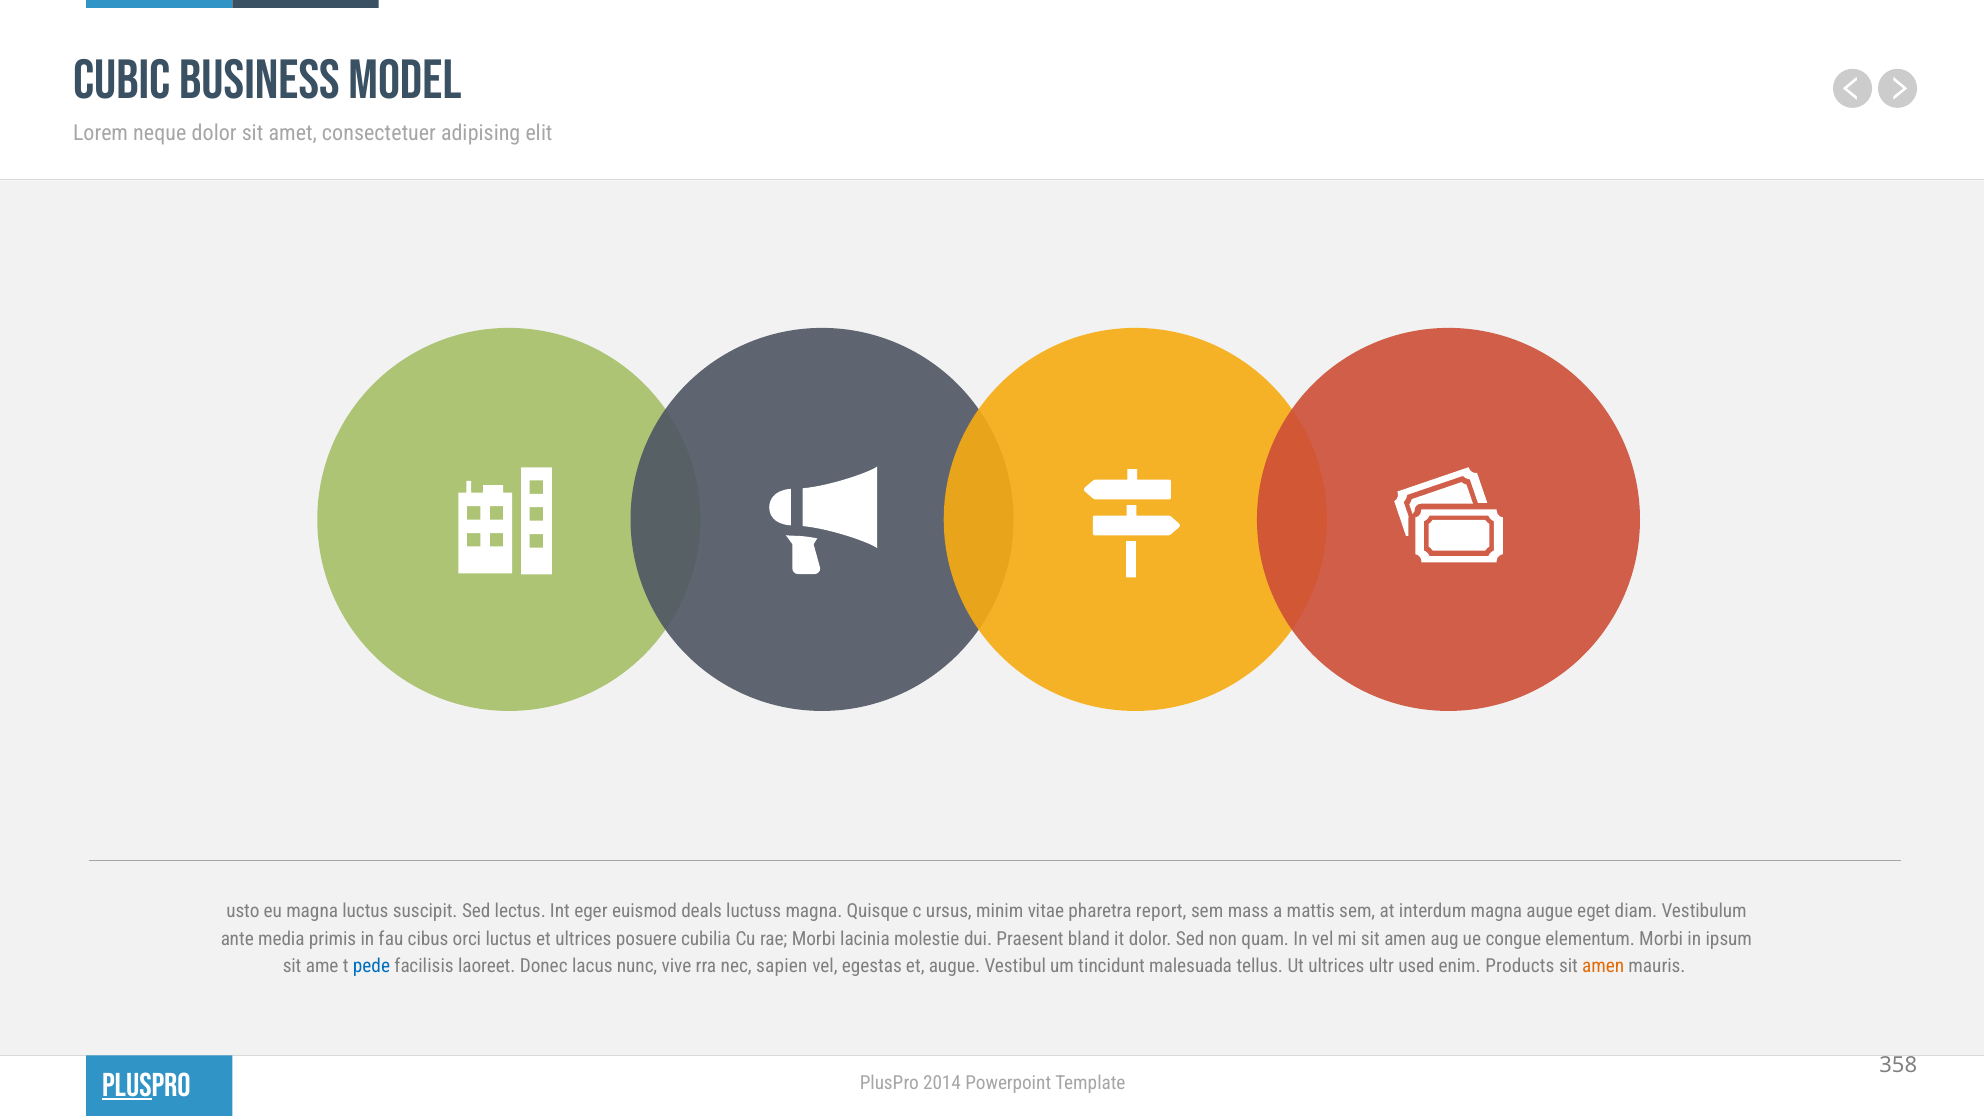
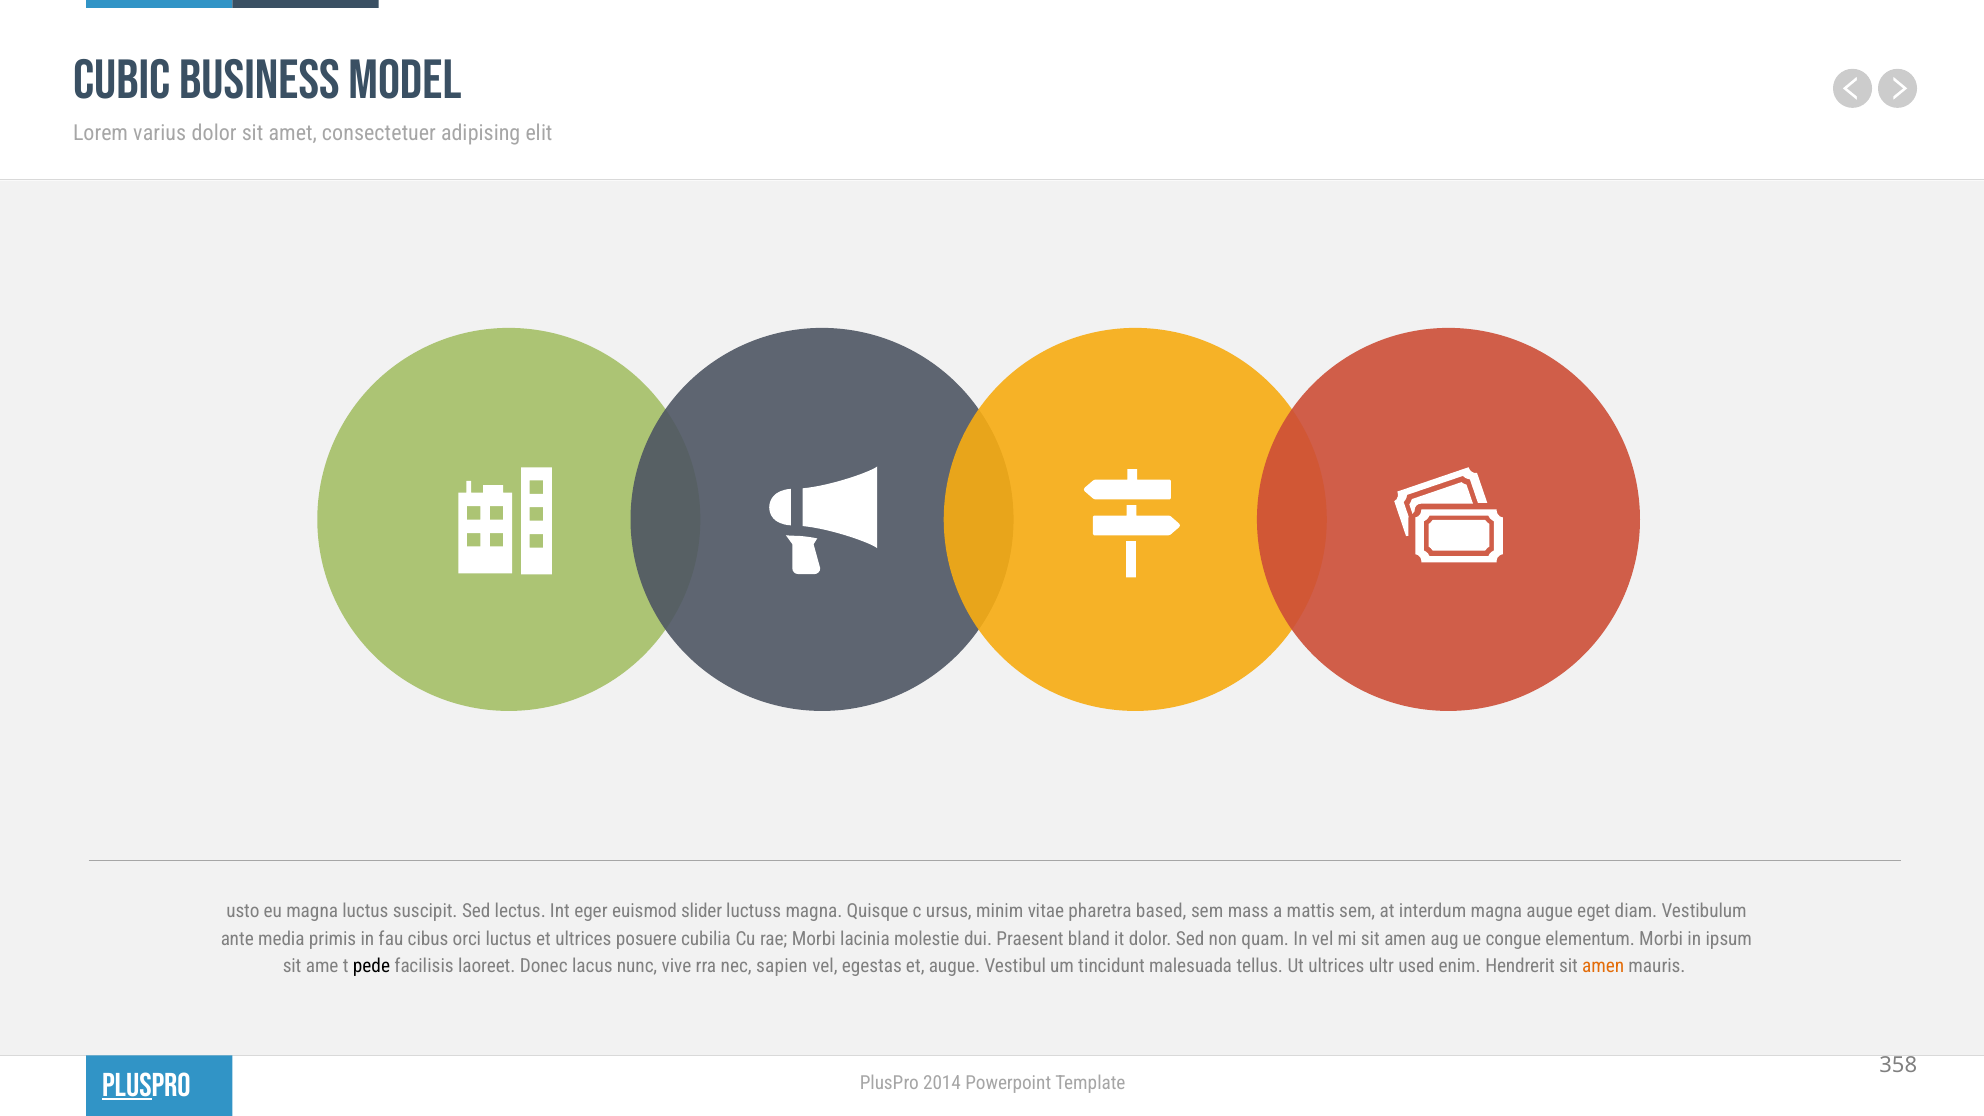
neque: neque -> varius
deals: deals -> slider
report: report -> based
pede colour: blue -> black
Products: Products -> Hendrerit
